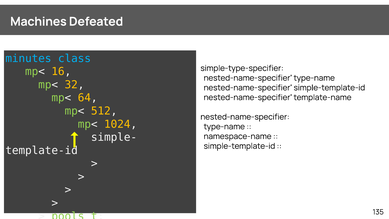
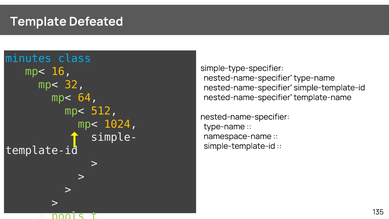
Machines: Machines -> Template
